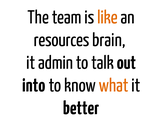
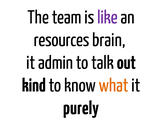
like colour: orange -> purple
into: into -> kind
better: better -> purely
